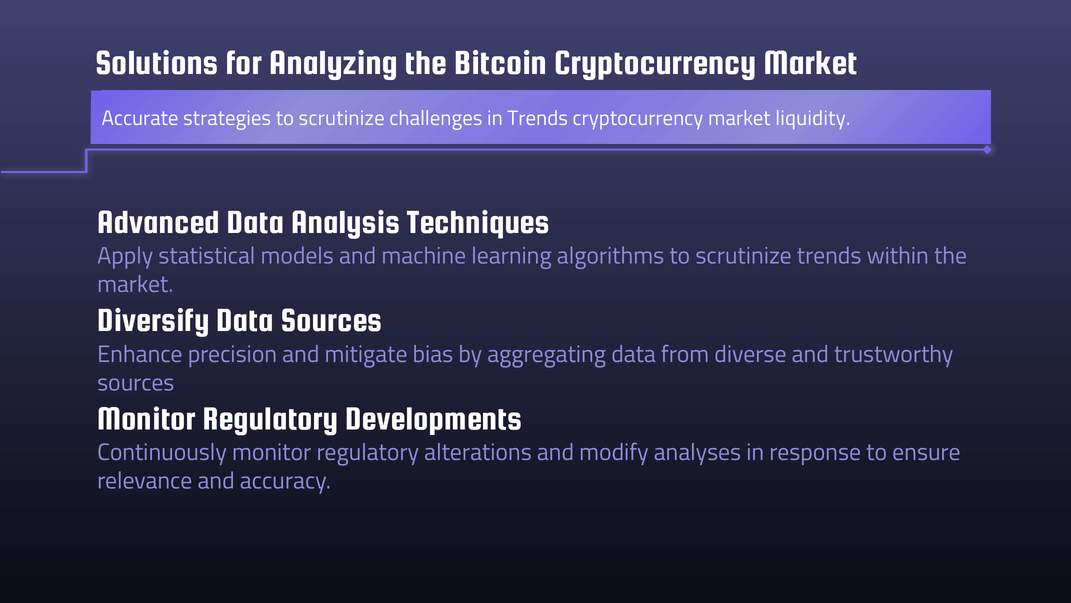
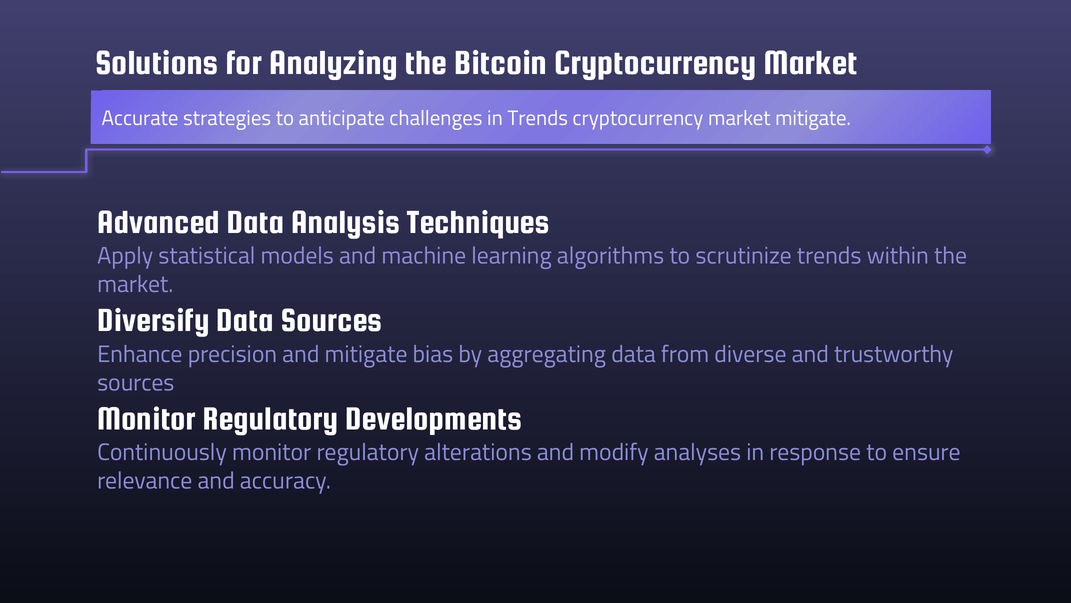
strategies to scrutinize: scrutinize -> anticipate
market liquidity: liquidity -> mitigate
